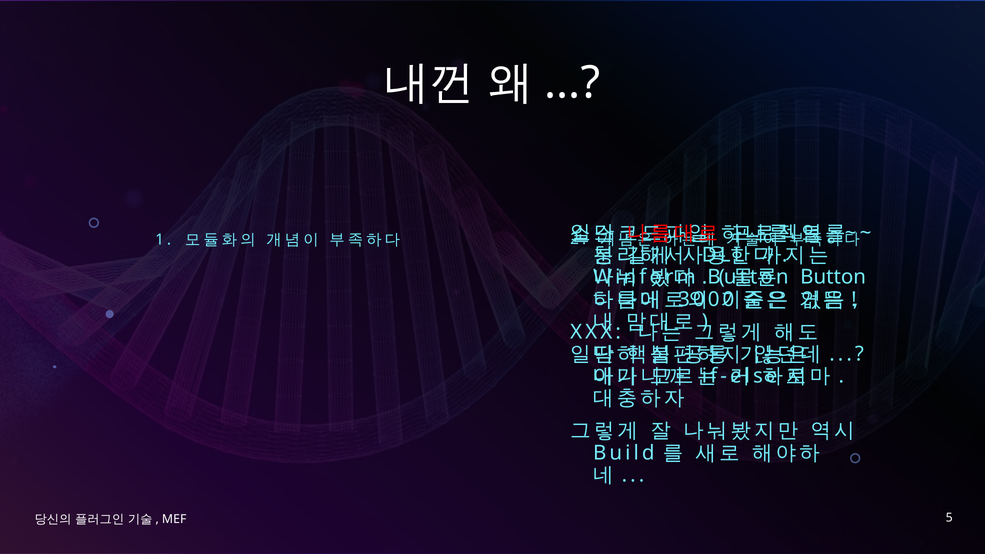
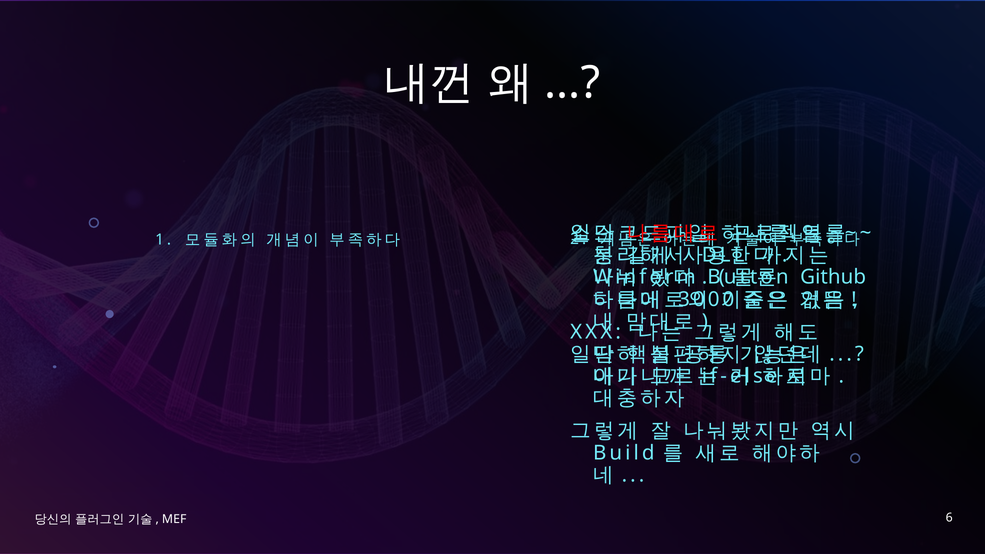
Button at (833, 277): Button -> Github
5: 5 -> 6
